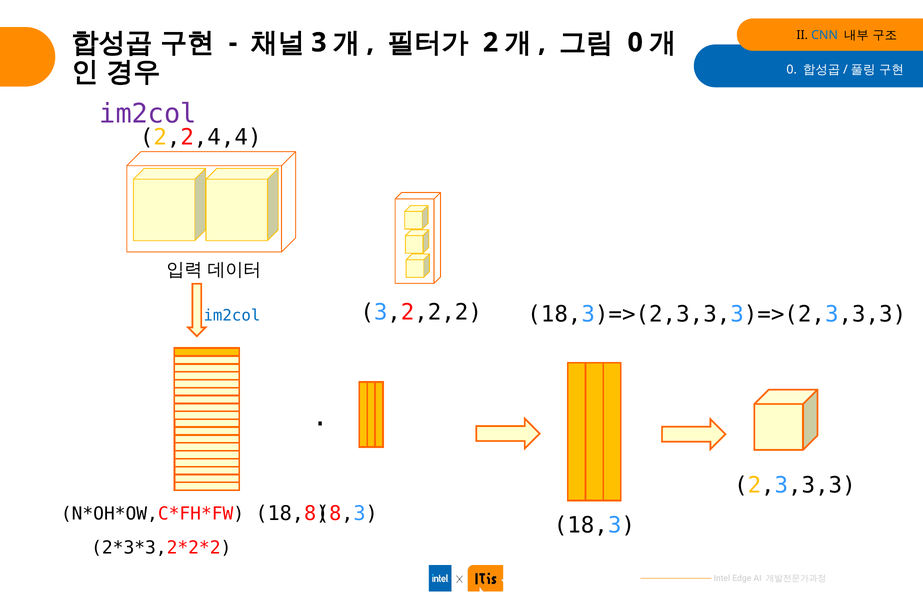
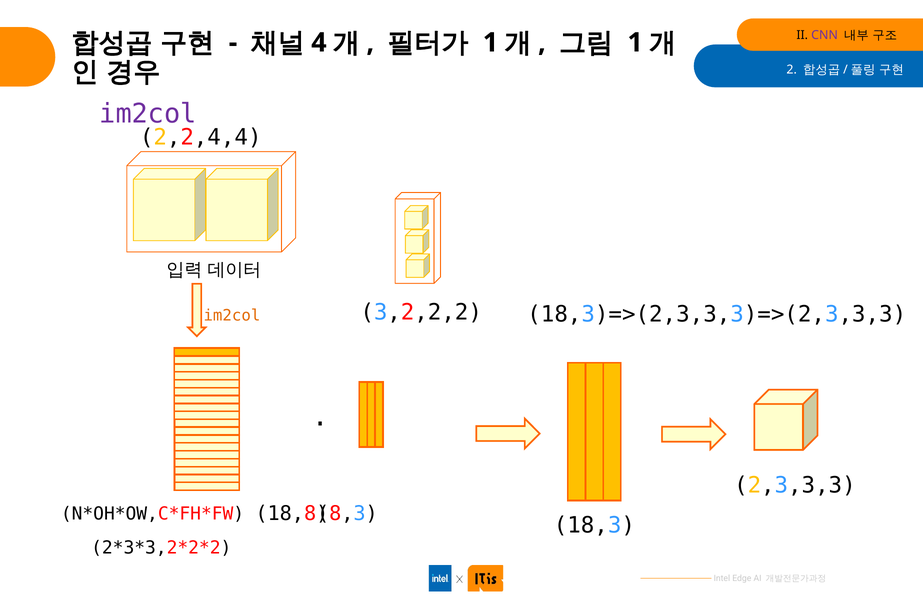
CNN colour: blue -> purple
3: 3 -> 4
2 at (491, 43): 2 -> 1
0 at (635, 43): 0 -> 1
0 at (792, 69): 0 -> 2
im2col at (232, 315) colour: blue -> orange
